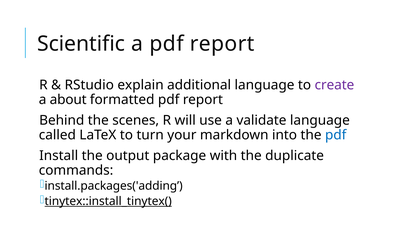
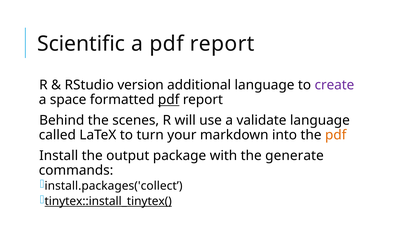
explain: explain -> version
about: about -> space
pdf at (169, 100) underline: none -> present
pdf at (336, 135) colour: blue -> orange
duplicate: duplicate -> generate
install.packages('adding: install.packages('adding -> install.packages('collect
